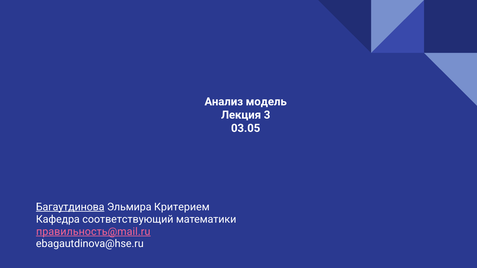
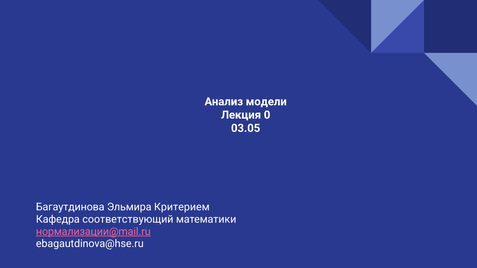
модель: модель -> модели
3: 3 -> 0
Багаутдинова underline: present -> none
правильность@mail.ru: правильность@mail.ru -> нормализации@mail.ru
